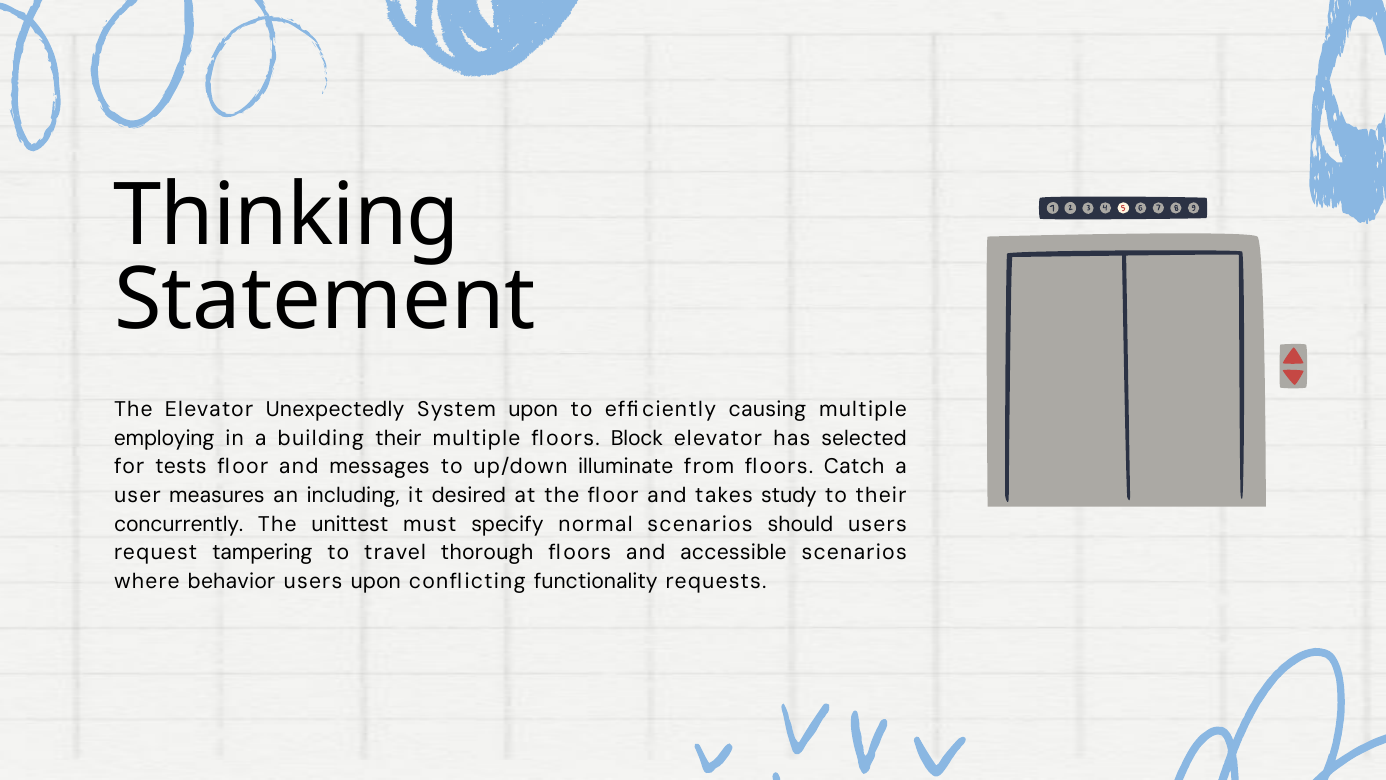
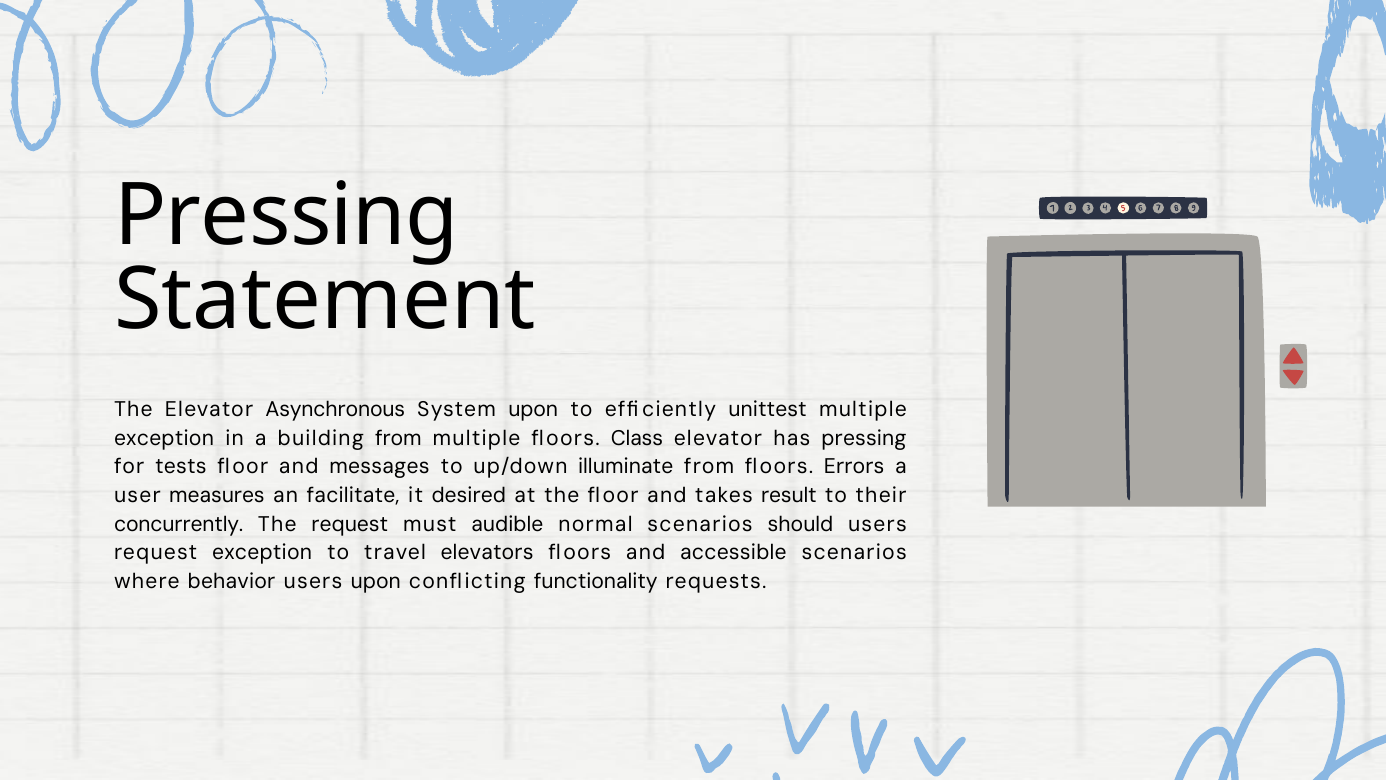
Thinking at (287, 216): Thinking -> Pressing
Unexpectedly: Unexpectedly -> Asynchronous
causing: causing -> unittest
employing at (164, 438): employing -> exception
building their: their -> from
Block: Block -> Class
has selected: selected -> pressing
Catch: Catch -> Errors
including: including -> facilitate
study: study -> result
The unittest: unittest -> request
specify: specify -> audible
request tampering: tampering -> exception
thorough: thorough -> elevators
